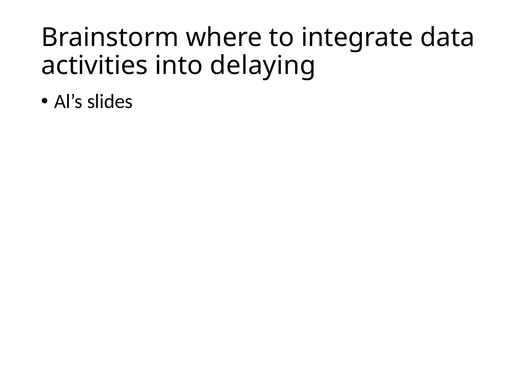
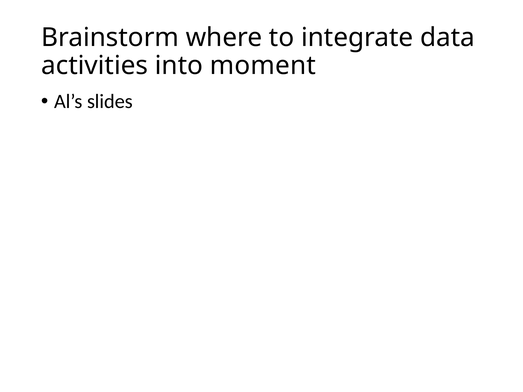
delaying: delaying -> moment
